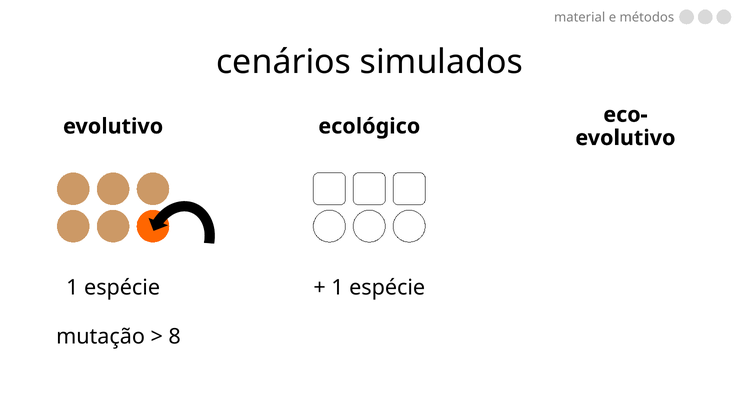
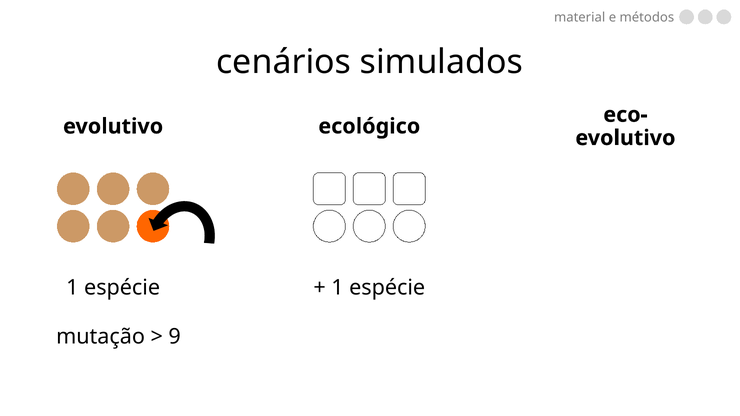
8: 8 -> 9
